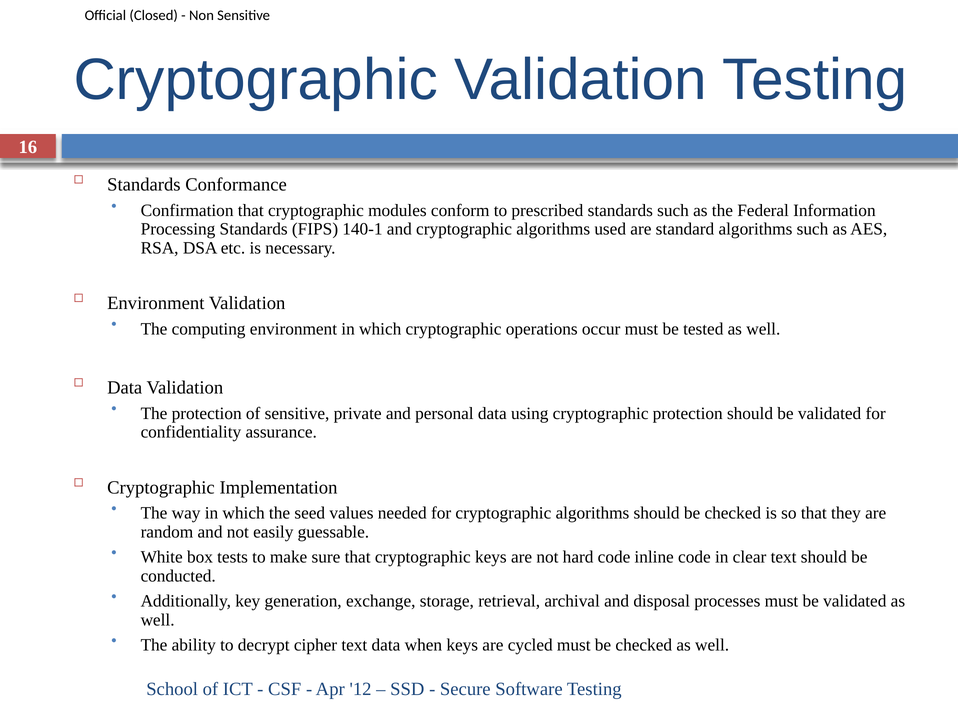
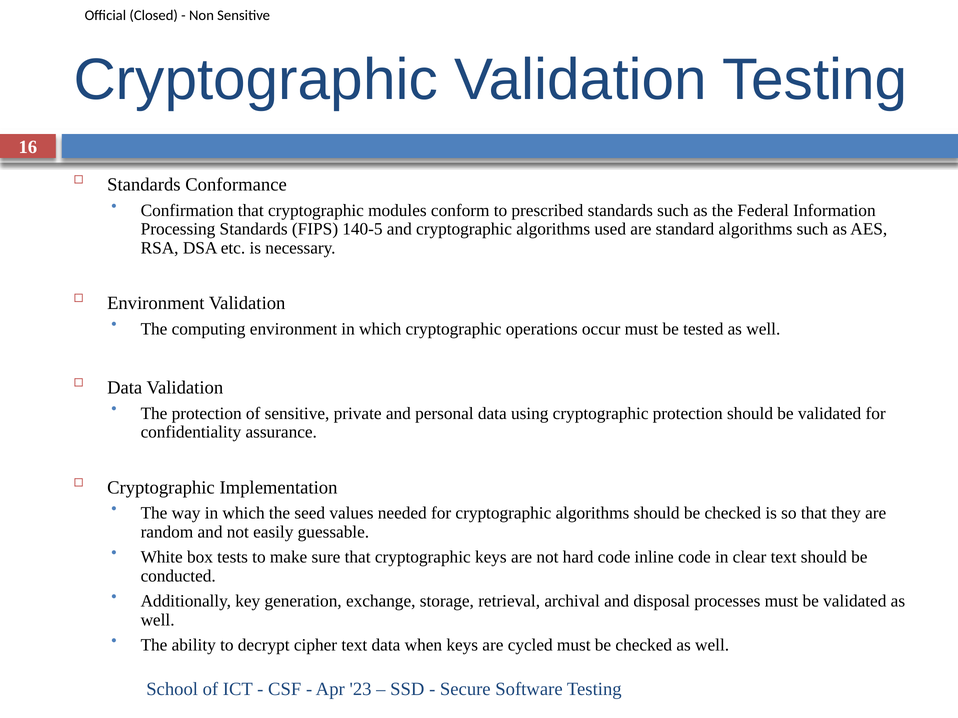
140-1: 140-1 -> 140-5
12: 12 -> 23
